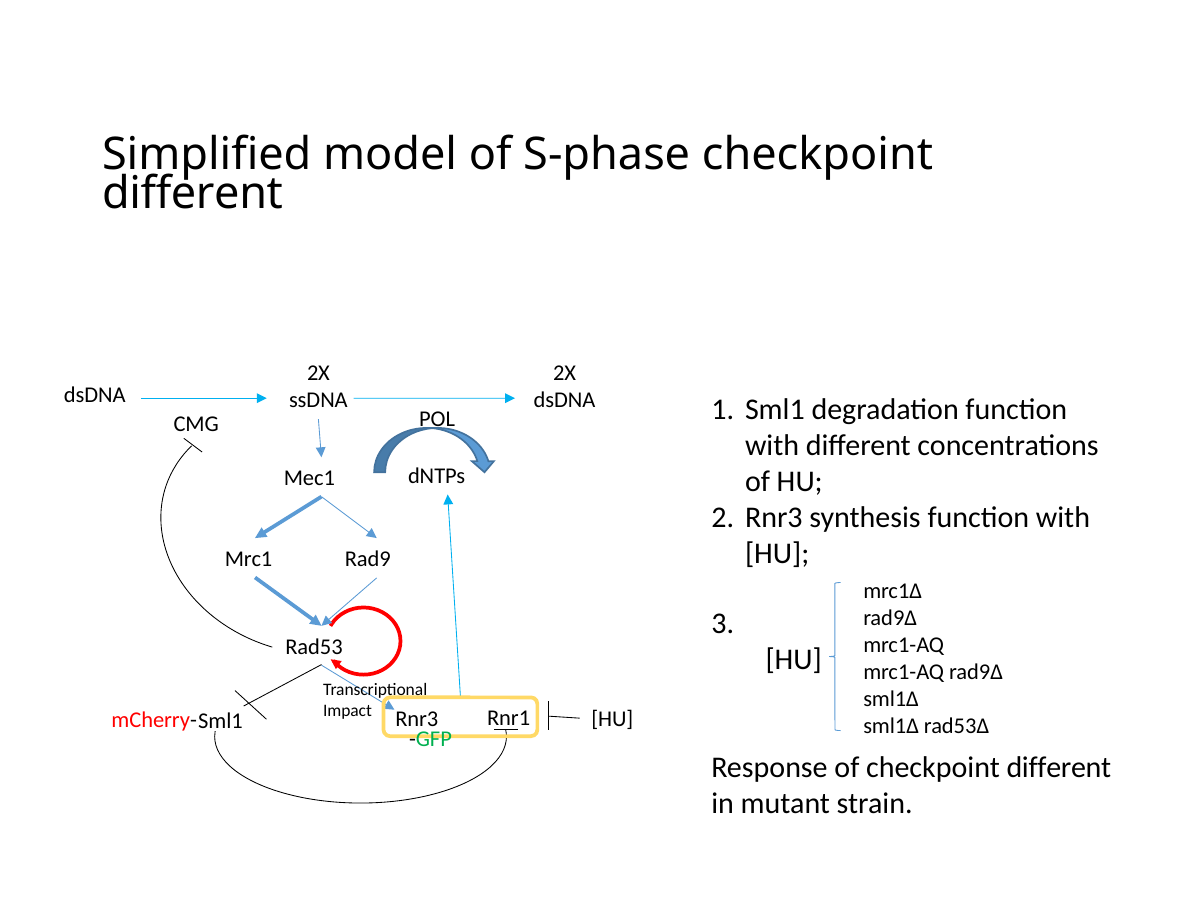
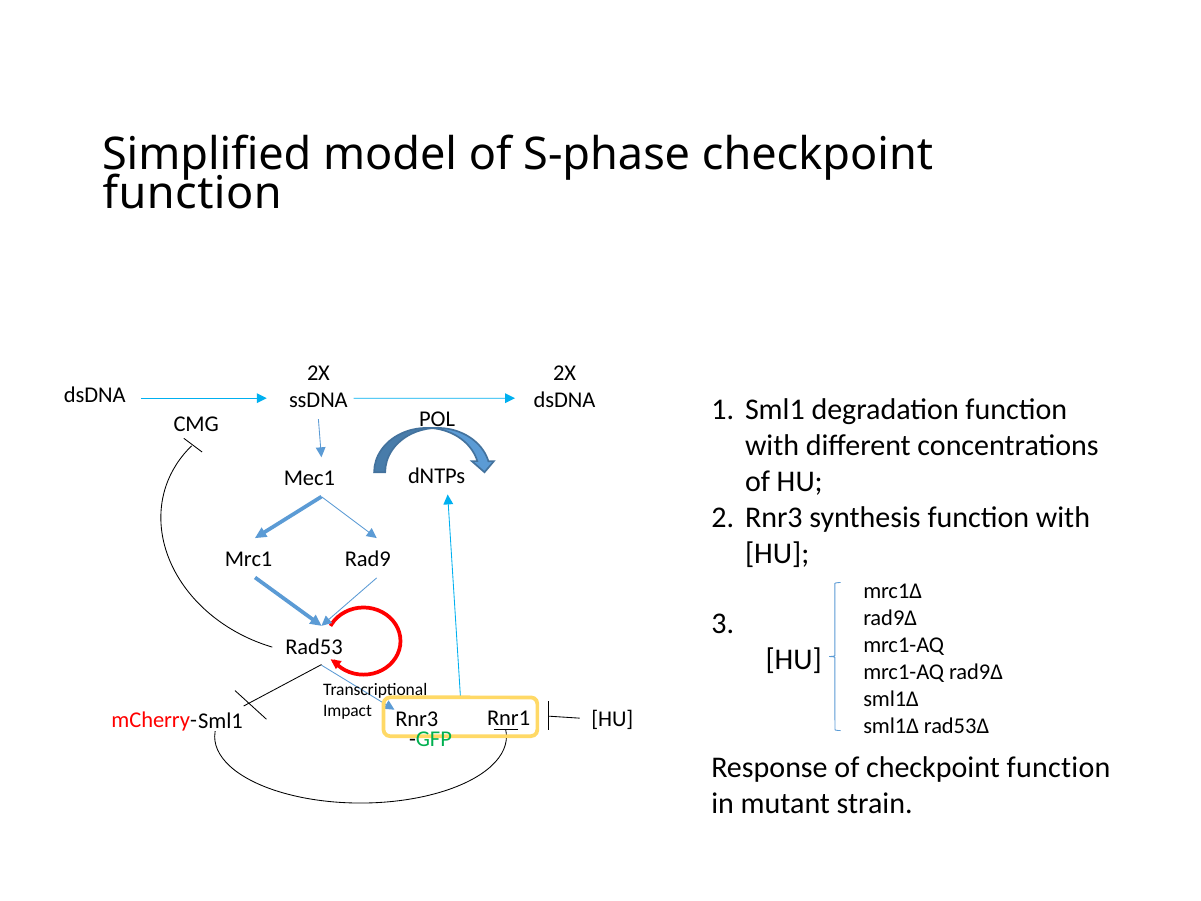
different at (193, 194): different -> function
of checkpoint different: different -> function
